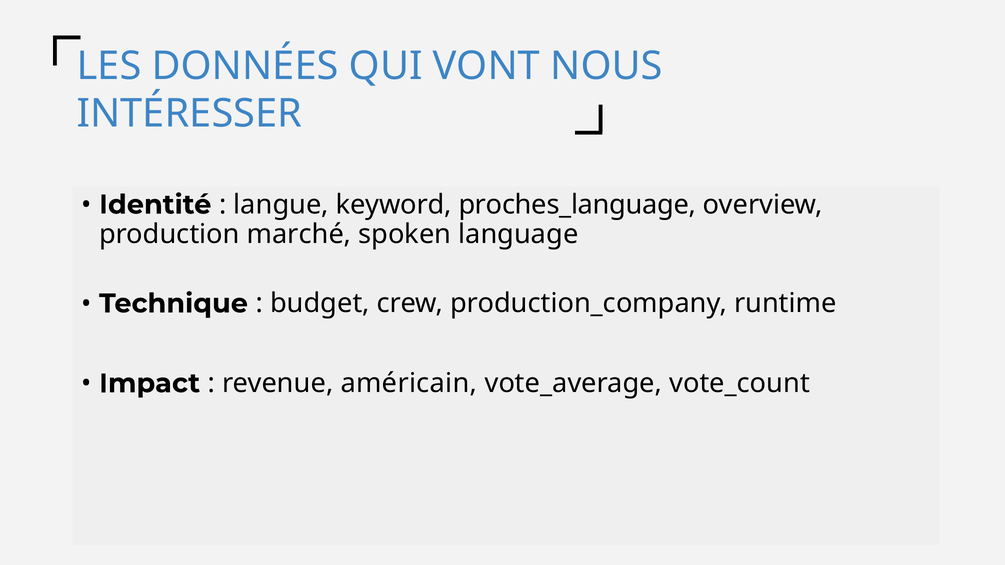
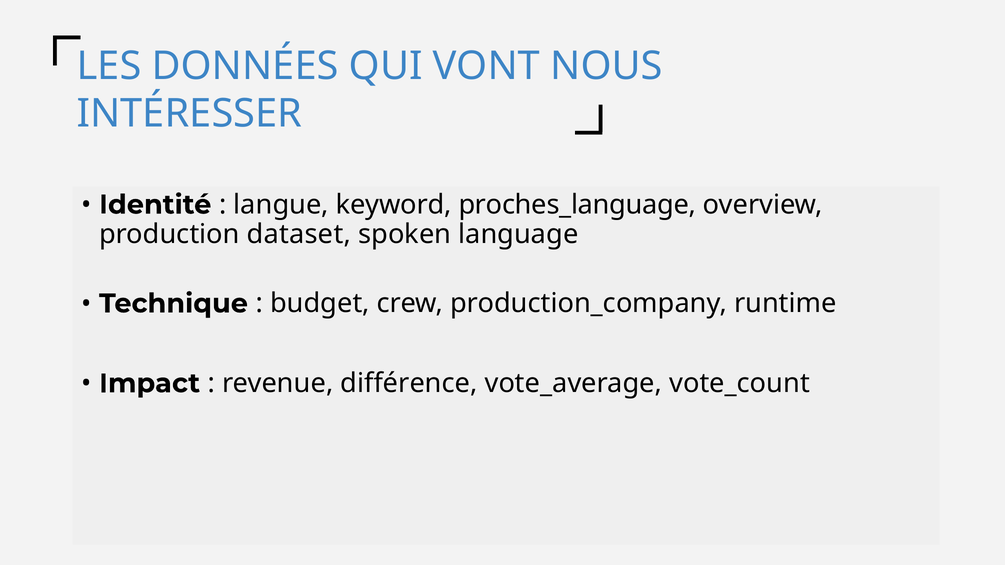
marché: marché -> dataset
américain: américain -> différence
